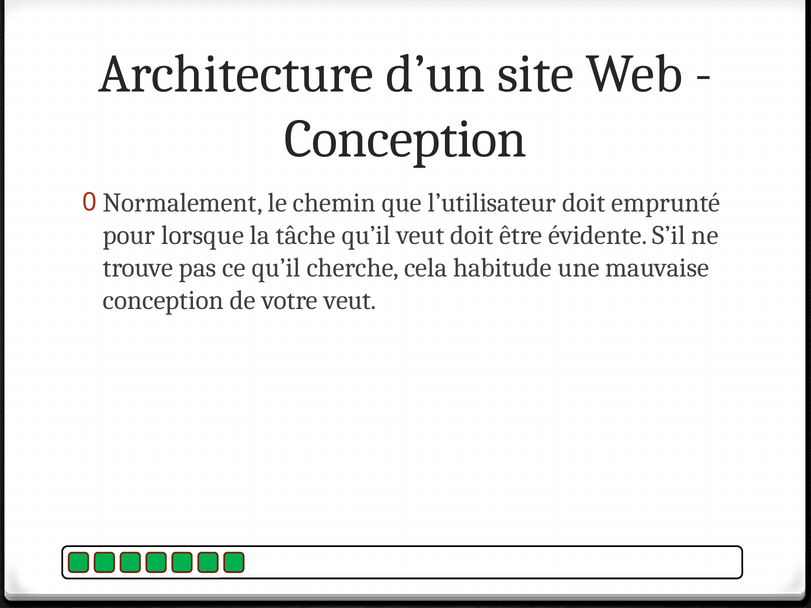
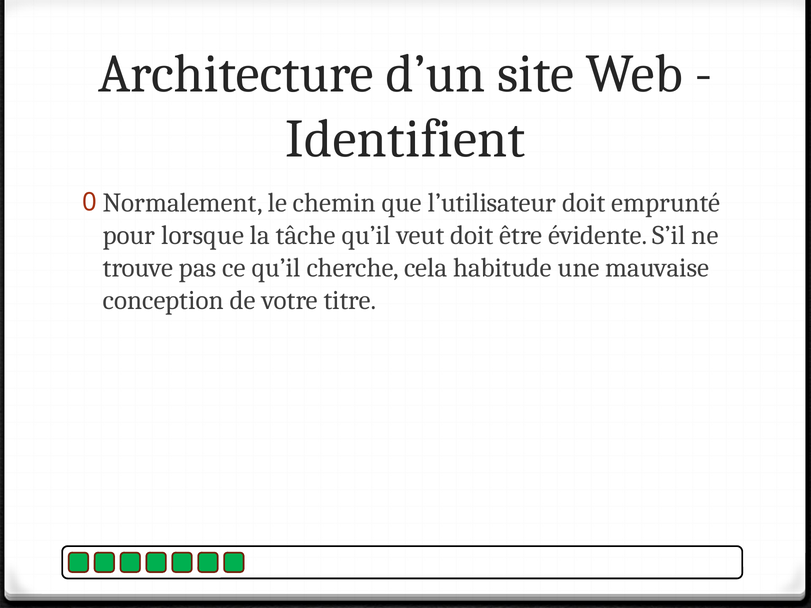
Conception at (406, 139): Conception -> Identifient
votre veut: veut -> titre
